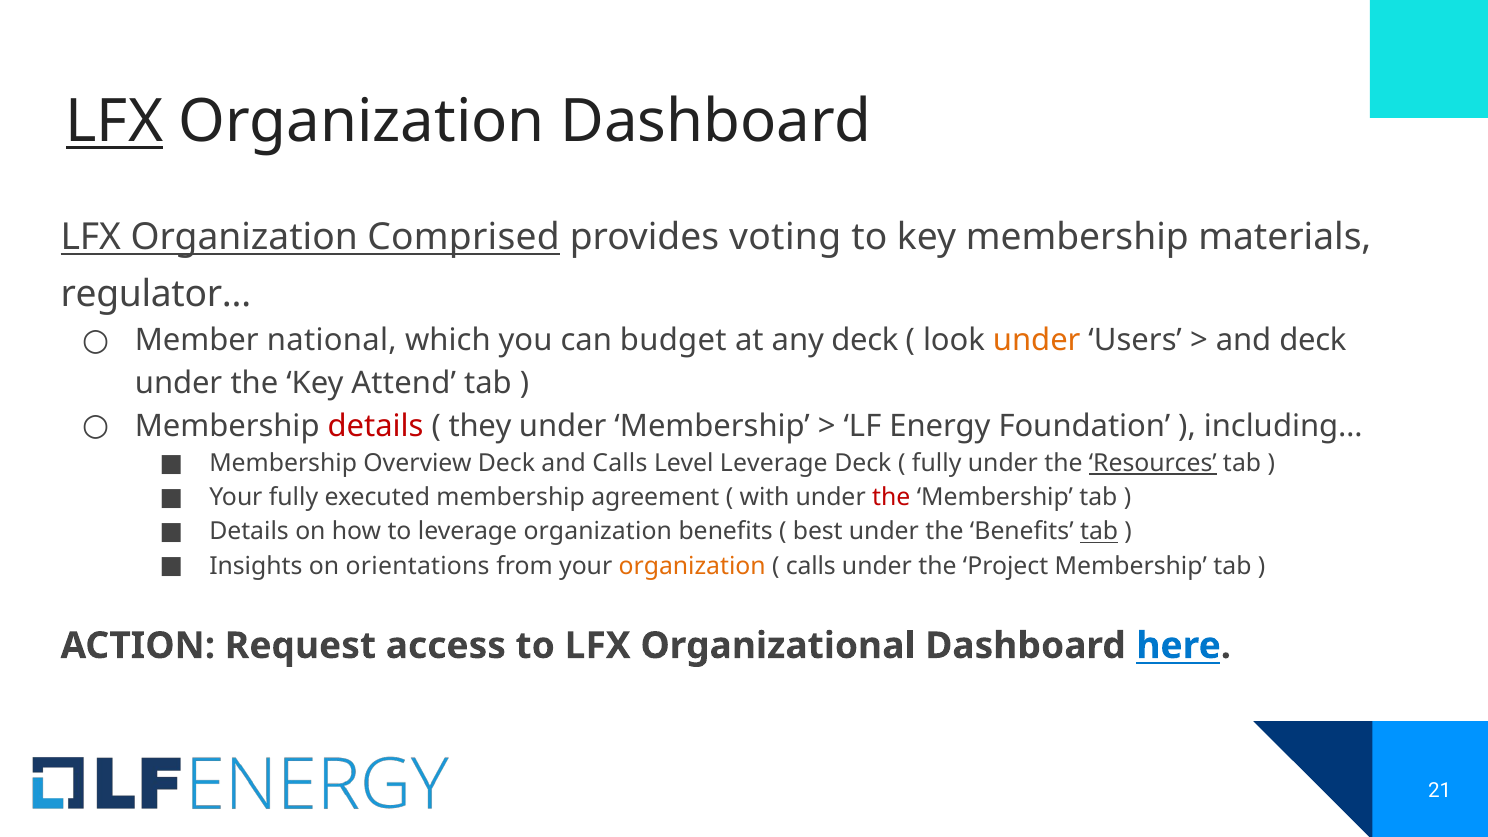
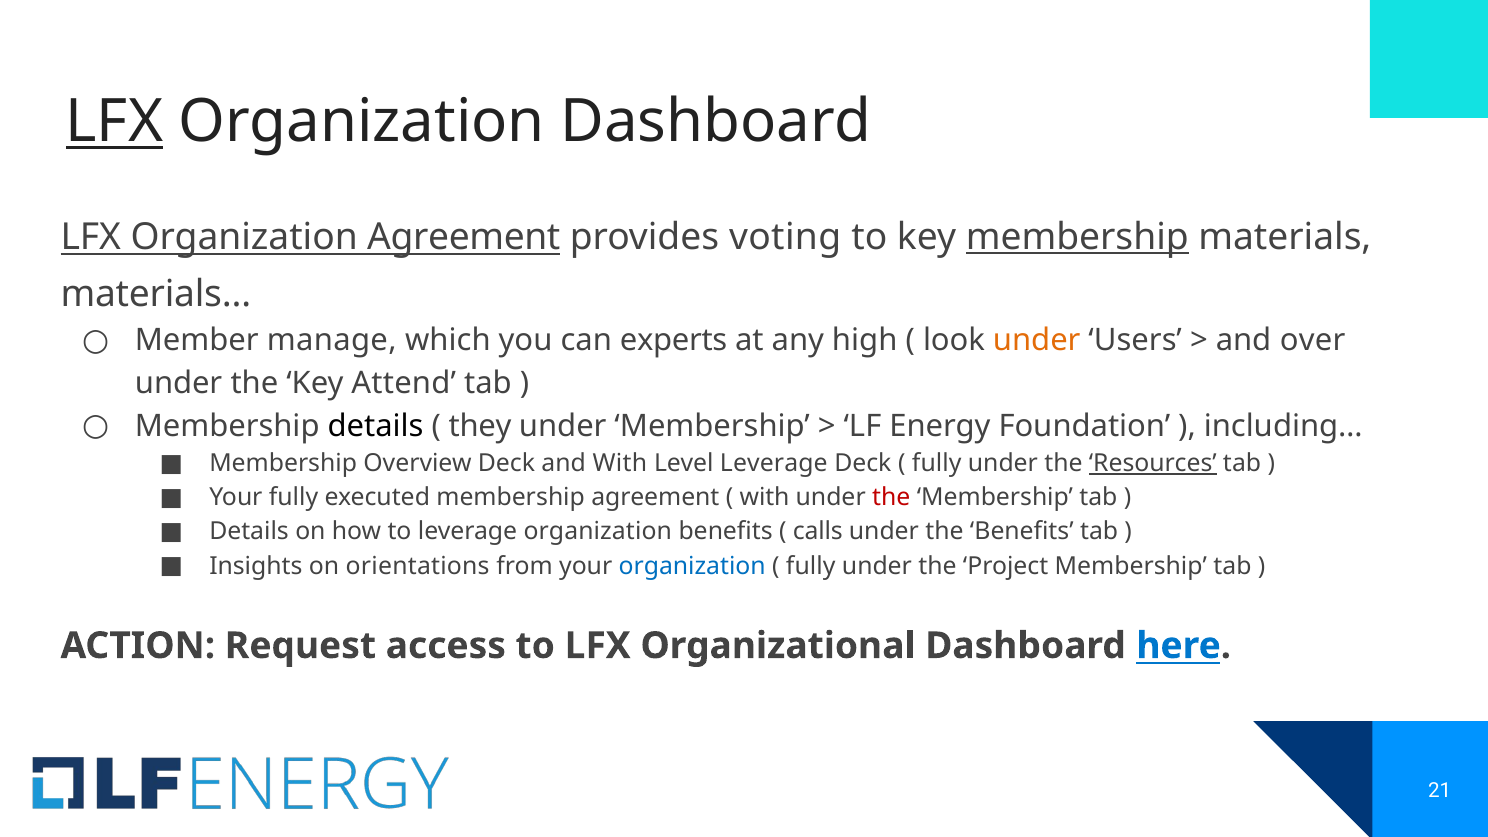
Organization Comprised: Comprised -> Agreement
membership at (1077, 237) underline: none -> present
regulator…: regulator… -> materials…
national: national -> manage
budget: budget -> experts
any deck: deck -> high
and deck: deck -> over
details at (376, 426) colour: red -> black
and Calls: Calls -> With
best: best -> calls
tab at (1099, 532) underline: present -> none
organization at (692, 566) colour: orange -> blue
calls at (811, 566): calls -> fully
